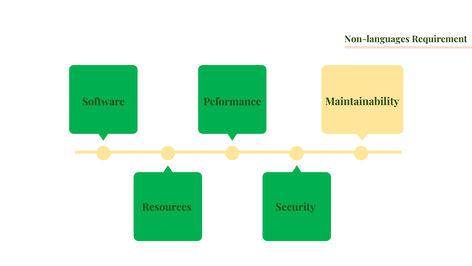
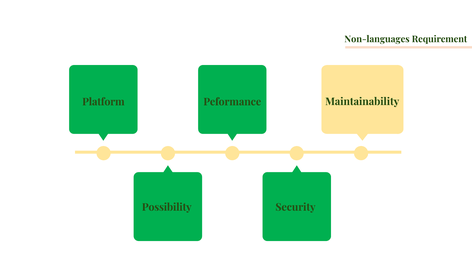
Software: Software -> Platform
Resources: Resources -> Possibility
